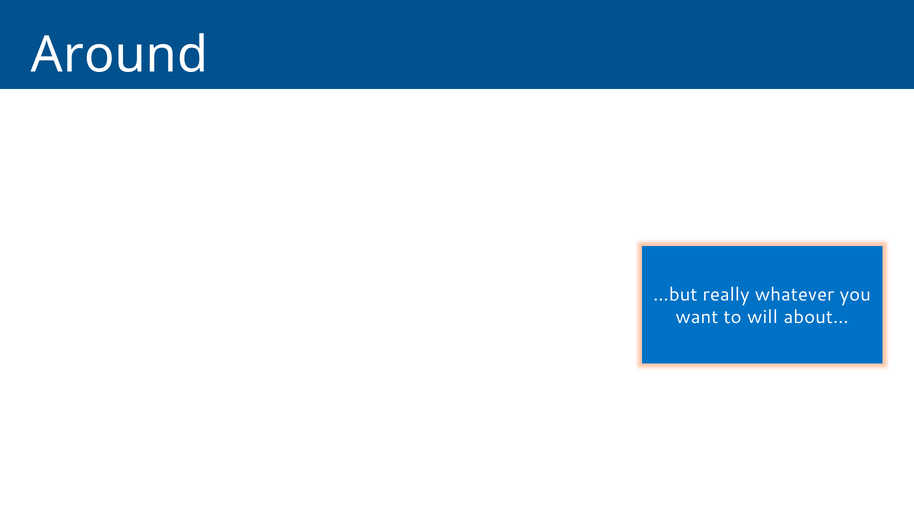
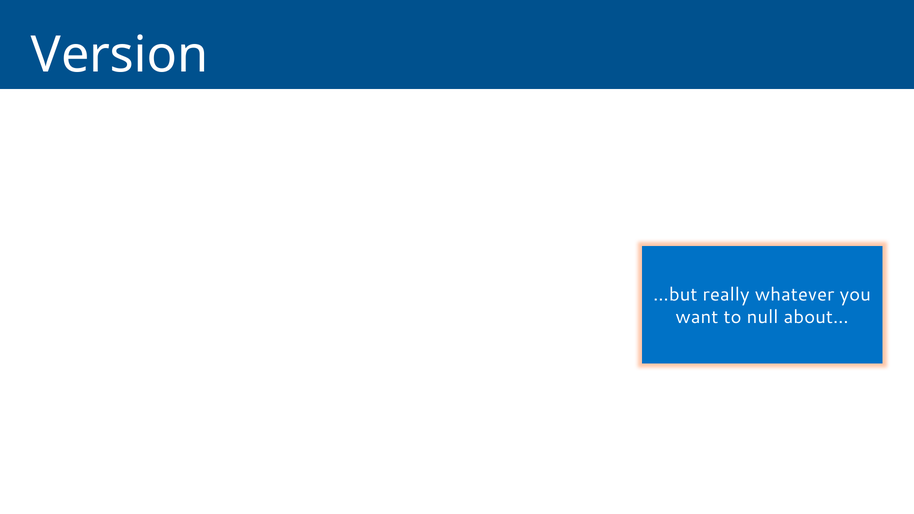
Around: Around -> Version
will: will -> null
